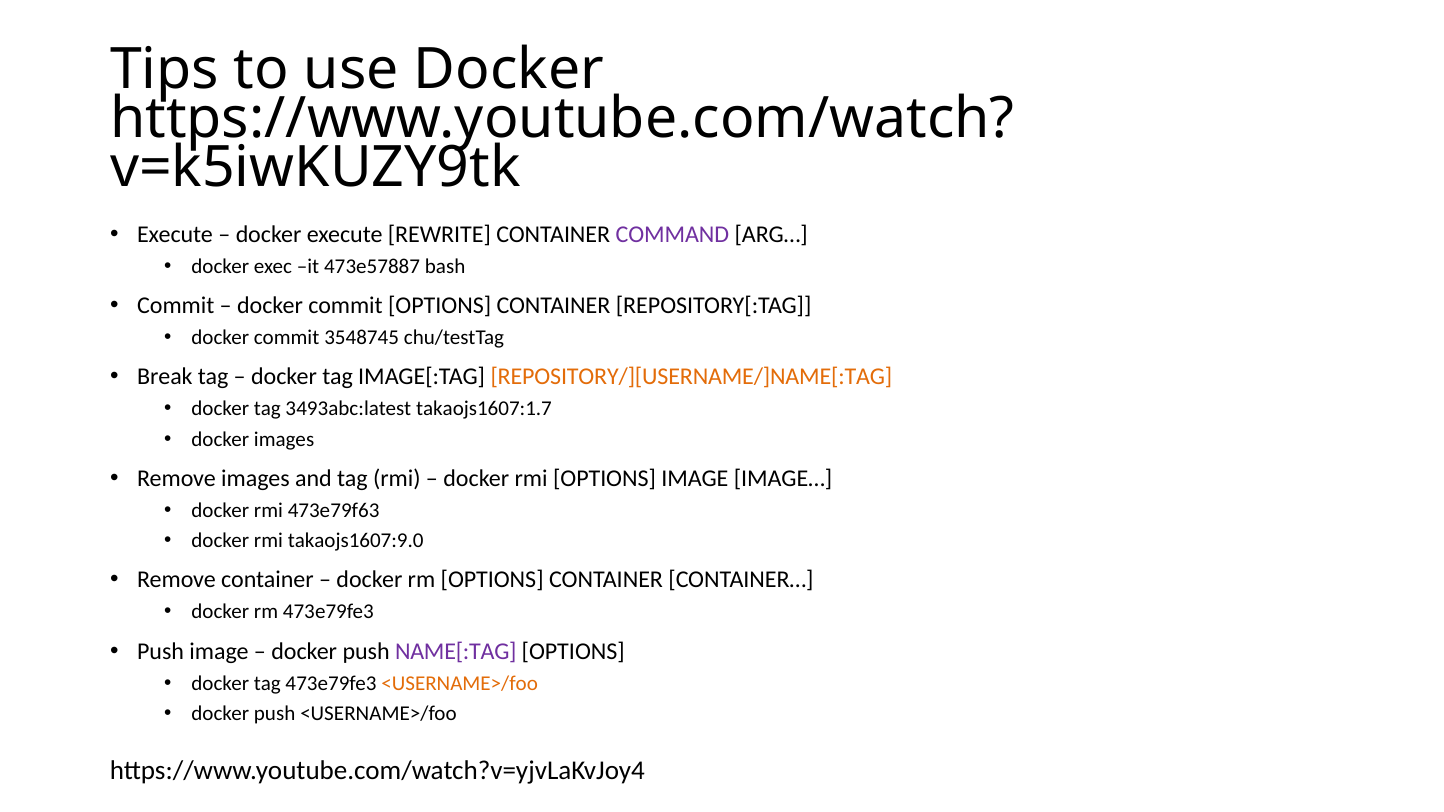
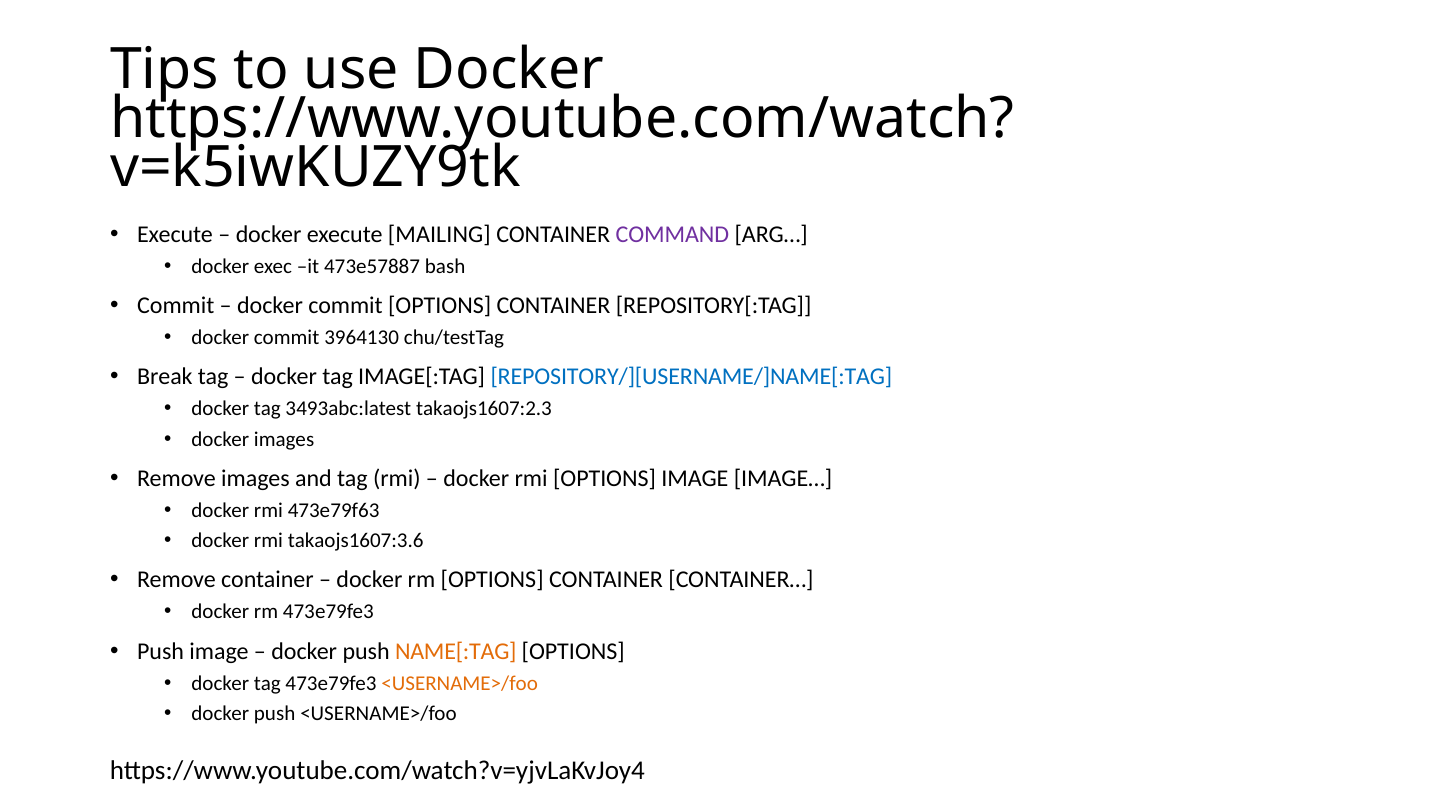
REWRITE: REWRITE -> MAILING
3548745: 3548745 -> 3964130
REPOSITORY/][USERNAME/]NAME[:TAG colour: orange -> blue
takaojs1607:1.7: takaojs1607:1.7 -> takaojs1607:2.3
takaojs1607:9.0: takaojs1607:9.0 -> takaojs1607:3.6
NAME[:TAG colour: purple -> orange
